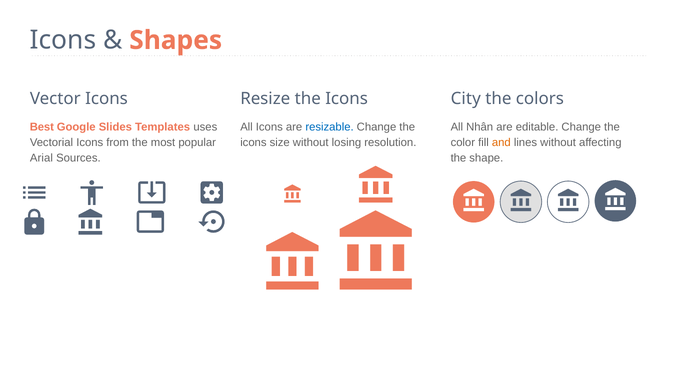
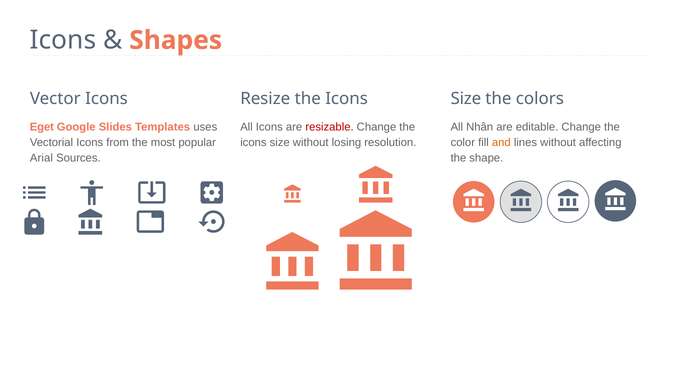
Resize the Icons City: City -> Size
Best: Best -> Eget
resizable colour: blue -> red
